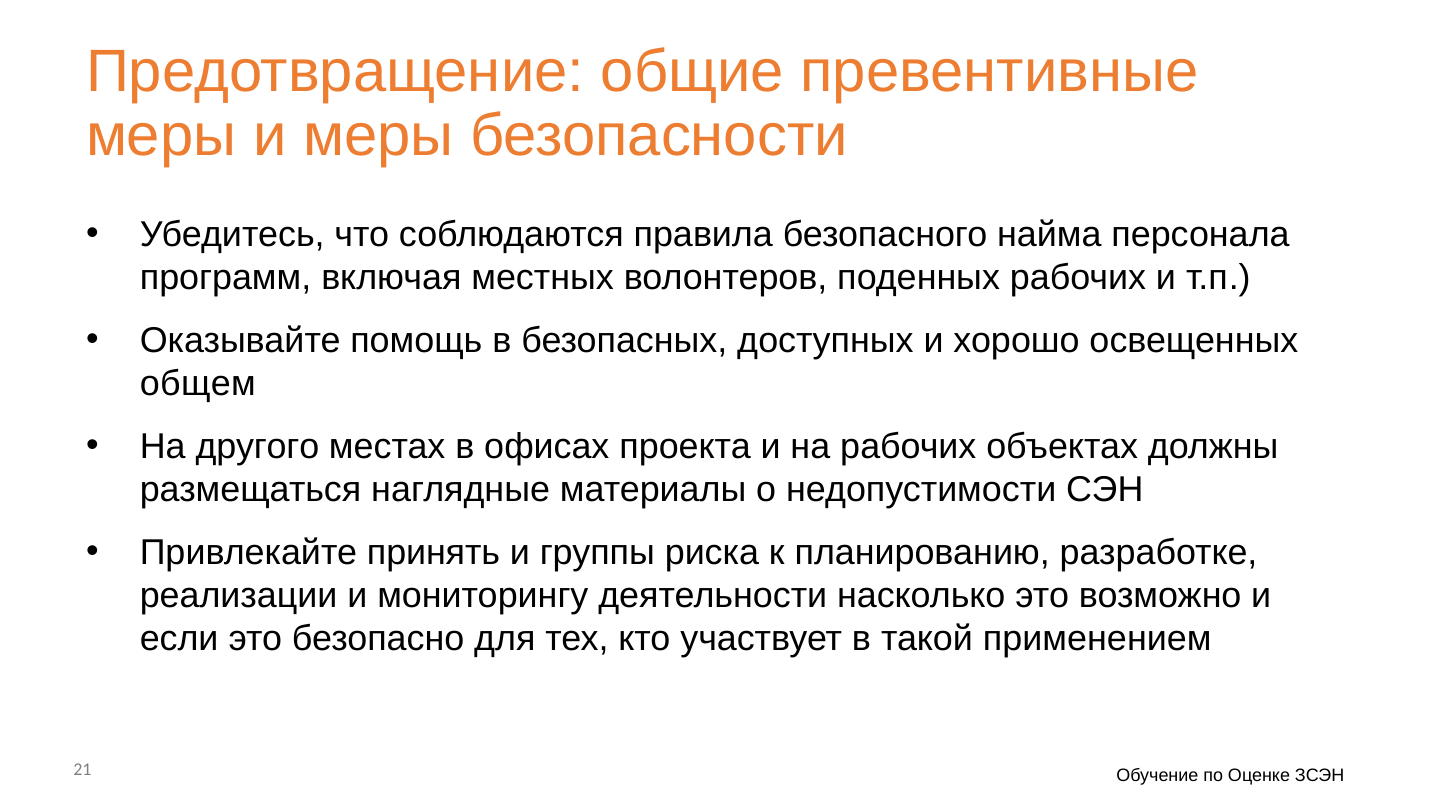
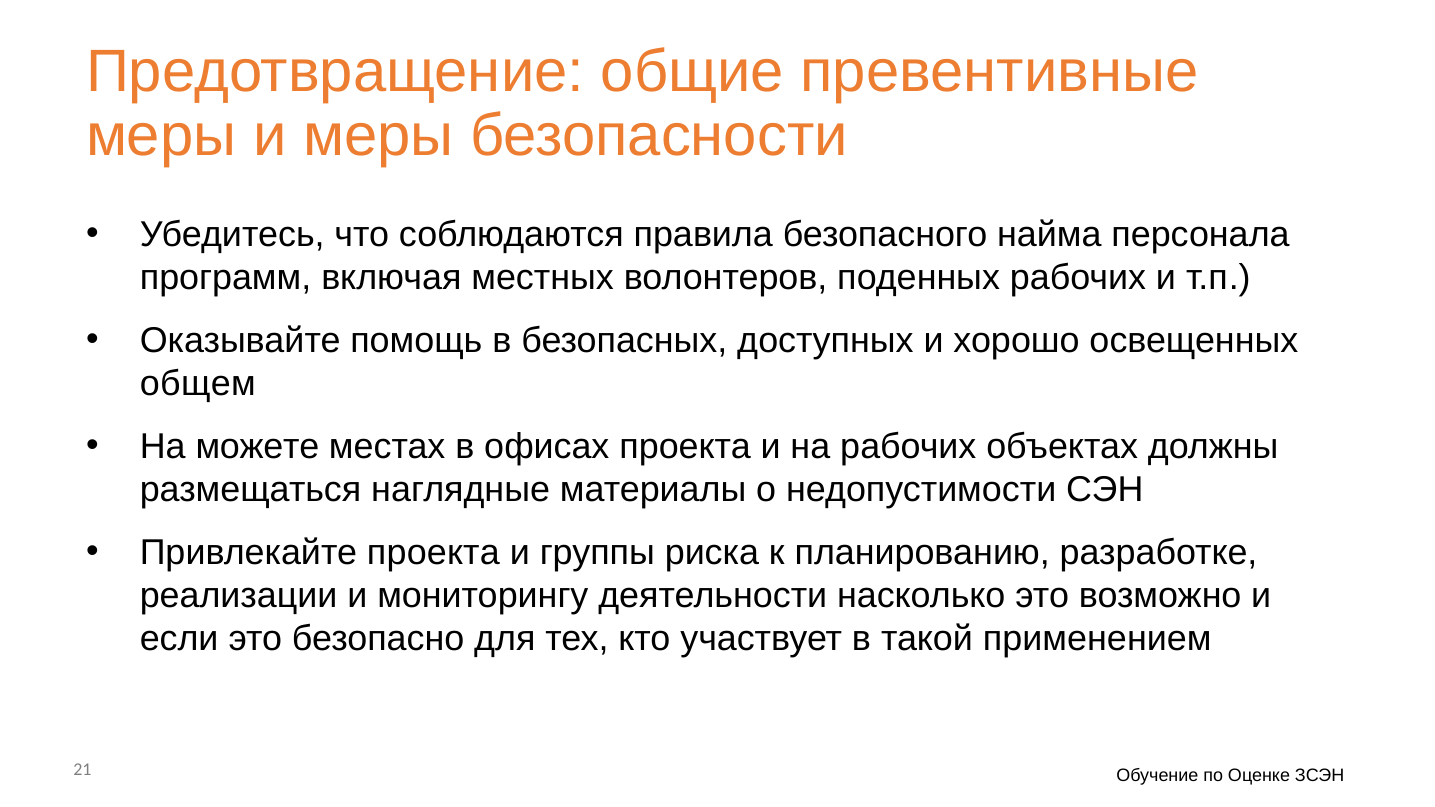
другого: другого -> можете
Привлекайте принять: принять -> проекта
